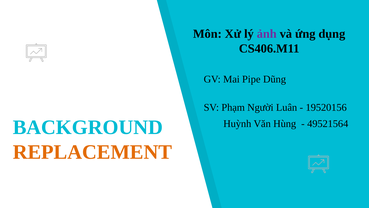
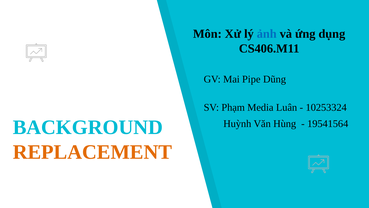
ảnh colour: purple -> blue
Người: Người -> Media
19520156: 19520156 -> 10253324
49521564: 49521564 -> 19541564
